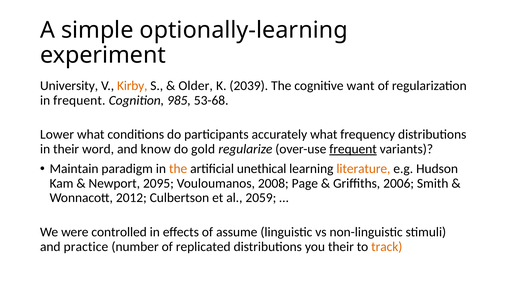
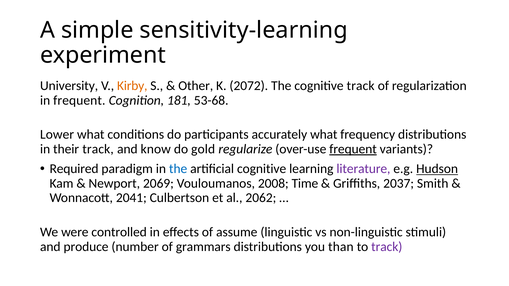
optionally-learning: optionally-learning -> sensitivity-learning
Older: Older -> Other
2039: 2039 -> 2072
cognitive want: want -> track
985: 985 -> 181
their word: word -> track
Maintain: Maintain -> Required
the at (178, 169) colour: orange -> blue
artificial unethical: unethical -> cognitive
literature colour: orange -> purple
Hudson underline: none -> present
2095: 2095 -> 2069
Page: Page -> Time
2006: 2006 -> 2037
2012: 2012 -> 2041
2059: 2059 -> 2062
practice: practice -> produce
replicated: replicated -> grammars
you their: their -> than
track at (387, 247) colour: orange -> purple
